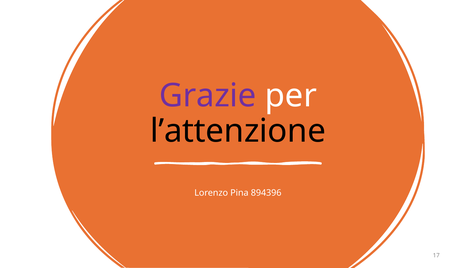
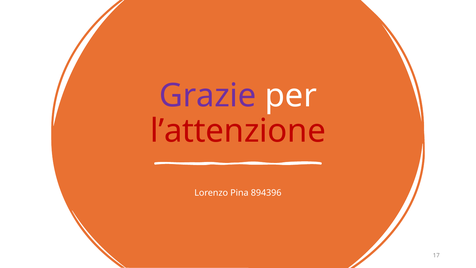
l’attenzione colour: black -> red
